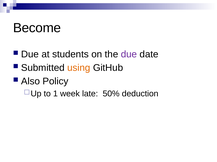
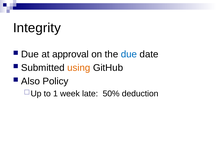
Become: Become -> Integrity
students: students -> approval
due at (129, 55) colour: purple -> blue
